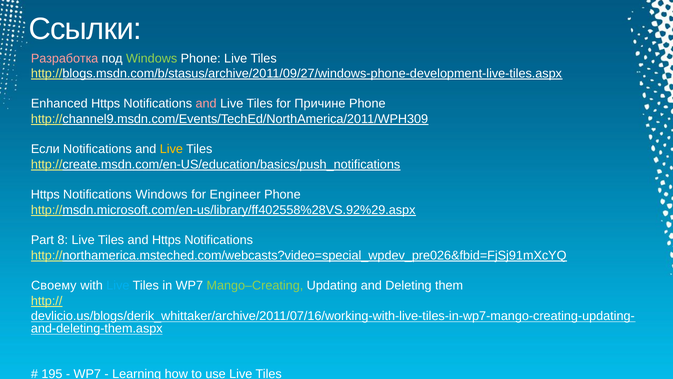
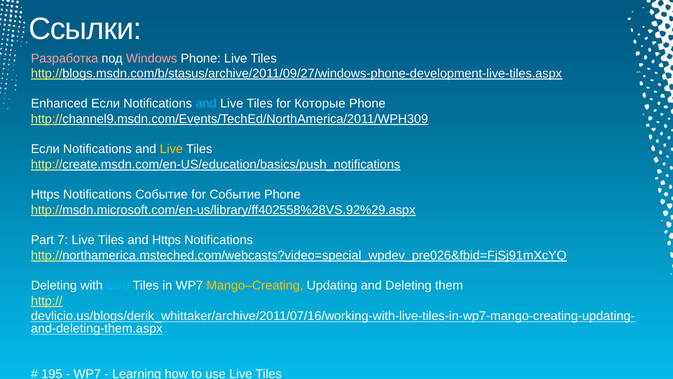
Windows at (152, 58) colour: light green -> pink
Enhanced Https: Https -> Если
and at (206, 104) colour: pink -> light blue
Причине: Причине -> Которые
Notifications Windows: Windows -> Событие
for Engineer: Engineer -> Событие
8: 8 -> 7
Своему at (54, 285): Своему -> Deleting
Mango–Creating colour: light green -> yellow
